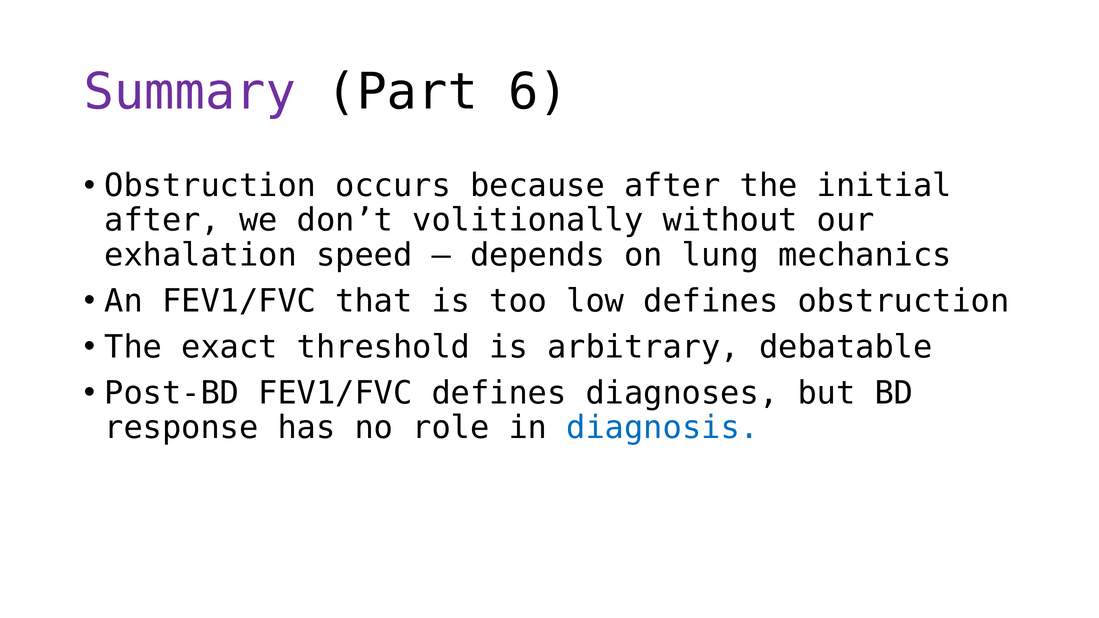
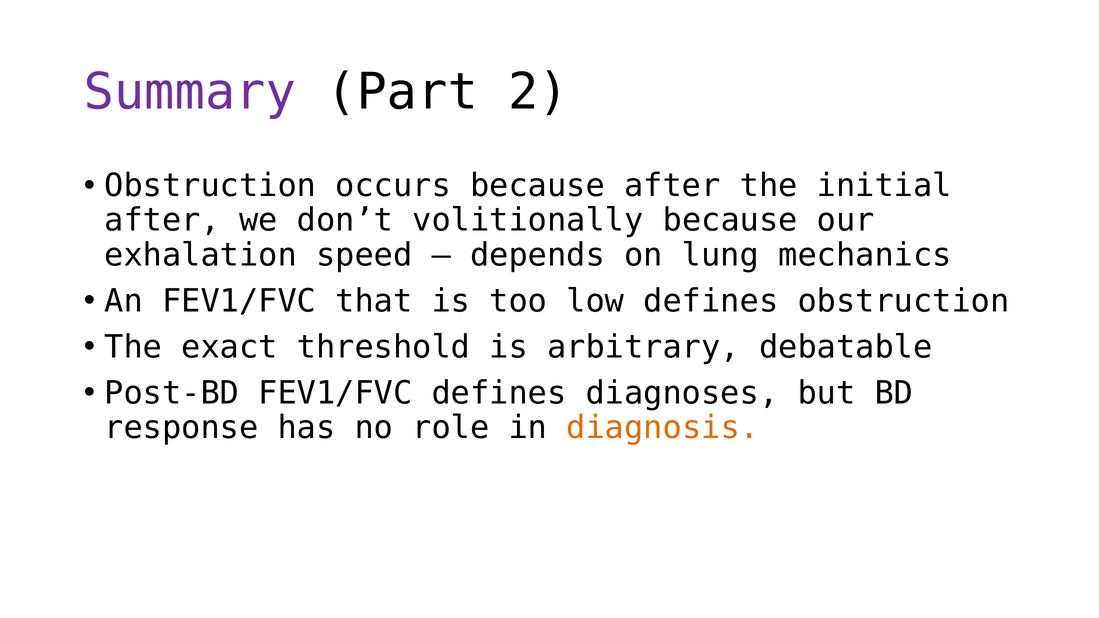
6: 6 -> 2
volitionally without: without -> because
diagnosis colour: blue -> orange
